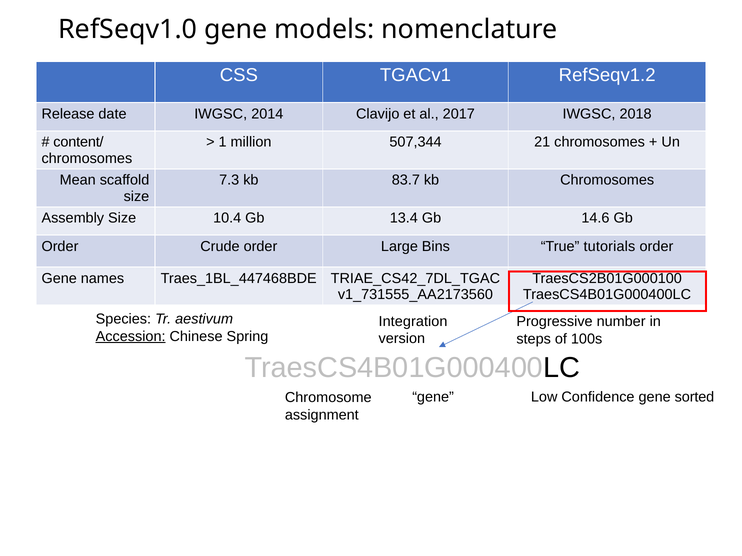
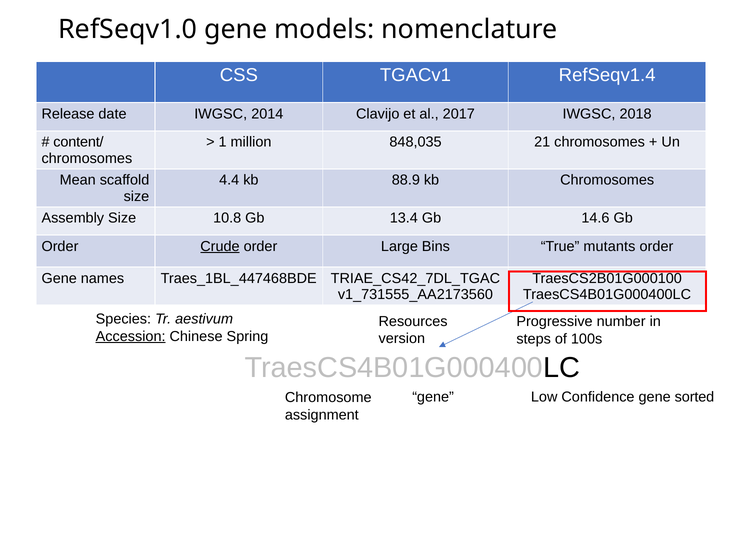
RefSeqv1.2: RefSeqv1.2 -> RefSeqv1.4
507,344: 507,344 -> 848,035
7.3: 7.3 -> 4.4
83.7: 83.7 -> 88.9
10.4: 10.4 -> 10.8
Crude underline: none -> present
tutorials: tutorials -> mutants
Integration: Integration -> Resources
